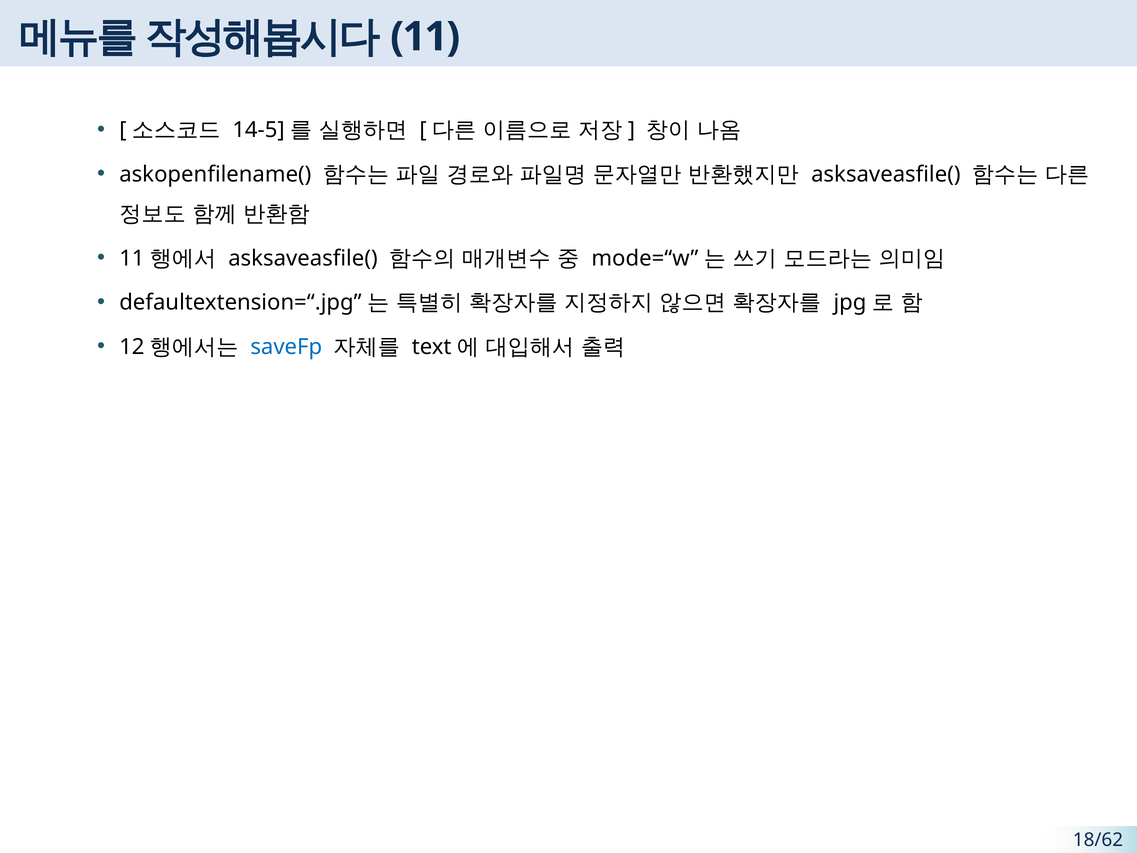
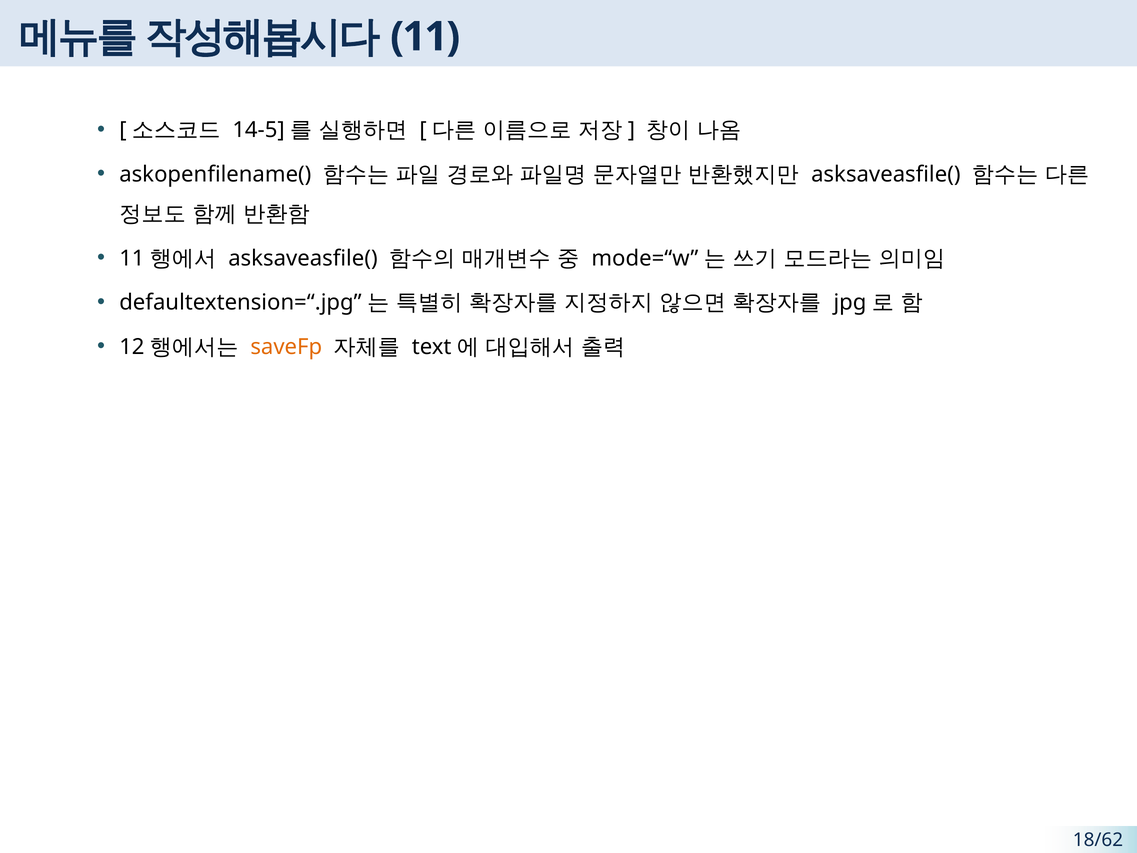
saveFp colour: blue -> orange
